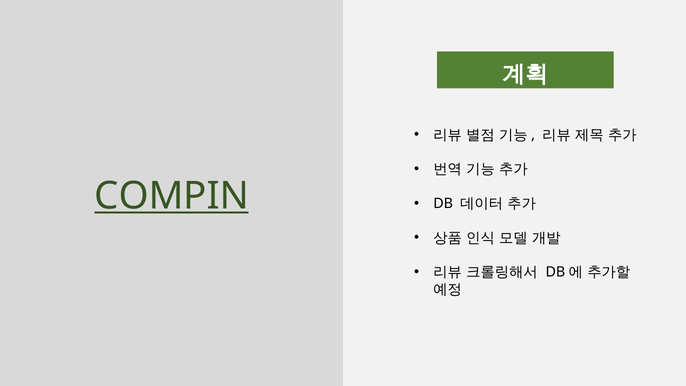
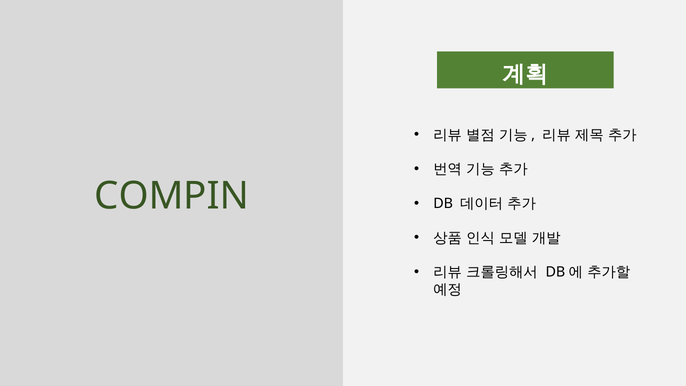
COMPIN underline: present -> none
